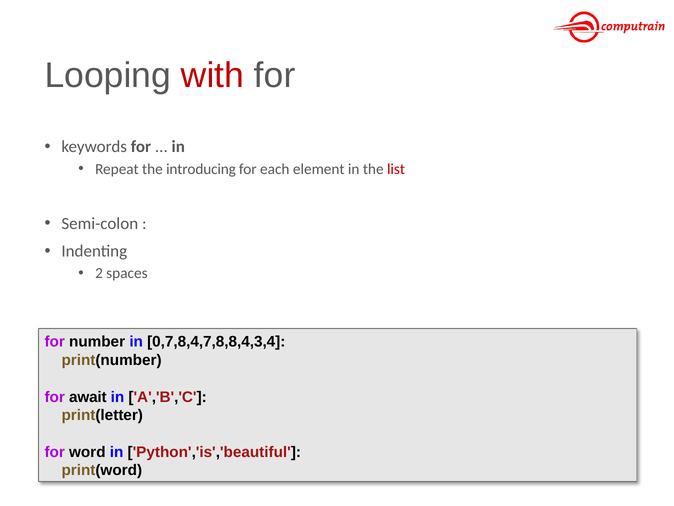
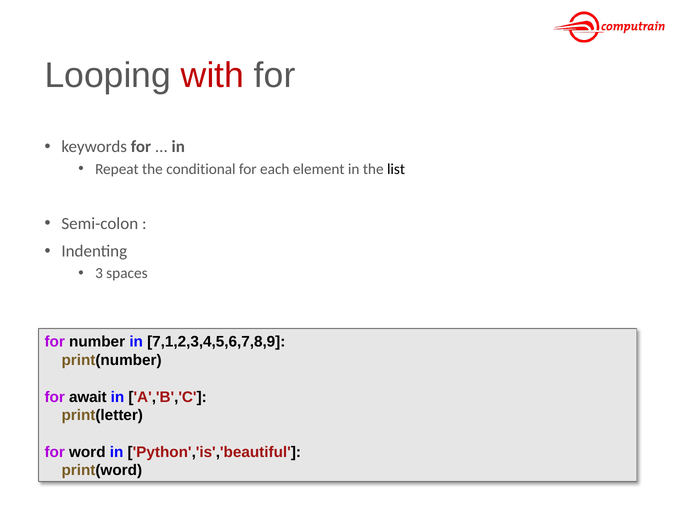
introducing: introducing -> conditional
list colour: red -> black
2: 2 -> 3
0,7,8,4,7,8,8,4,3,4: 0,7,8,4,7,8,8,4,3,4 -> 7,1,2,3,4,5,6,7,8,9
